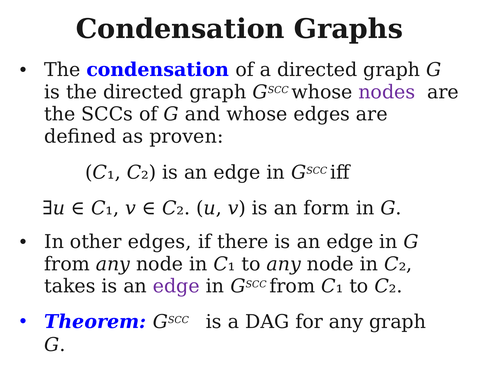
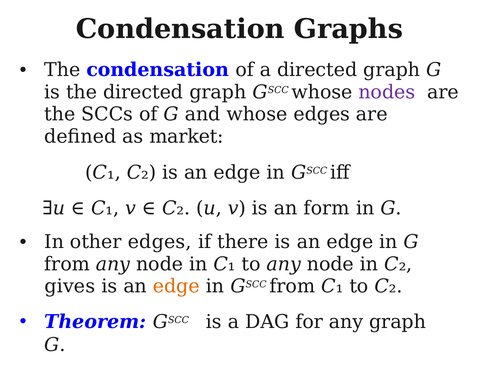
proven: proven -> market
takes: takes -> gives
edge at (176, 287) colour: purple -> orange
